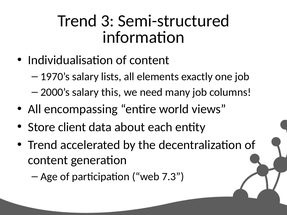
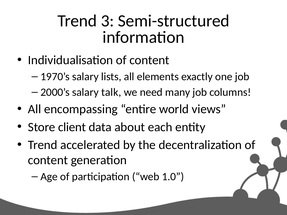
this: this -> talk
7.3: 7.3 -> 1.0
